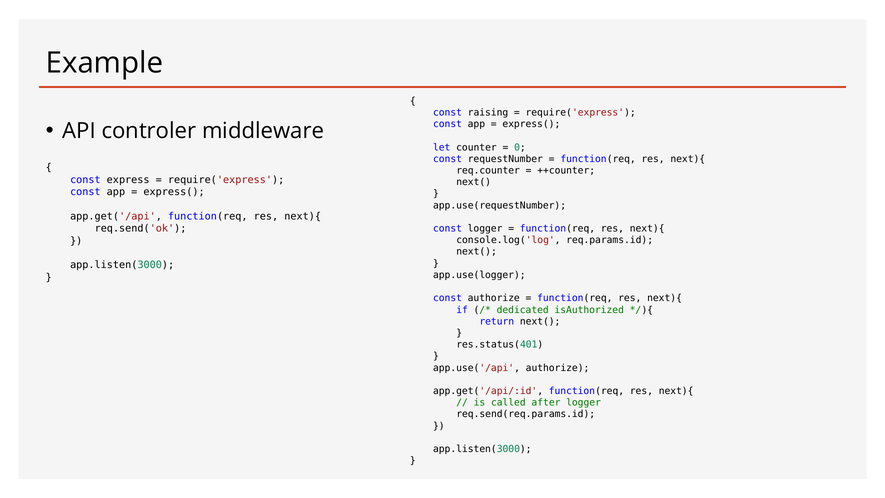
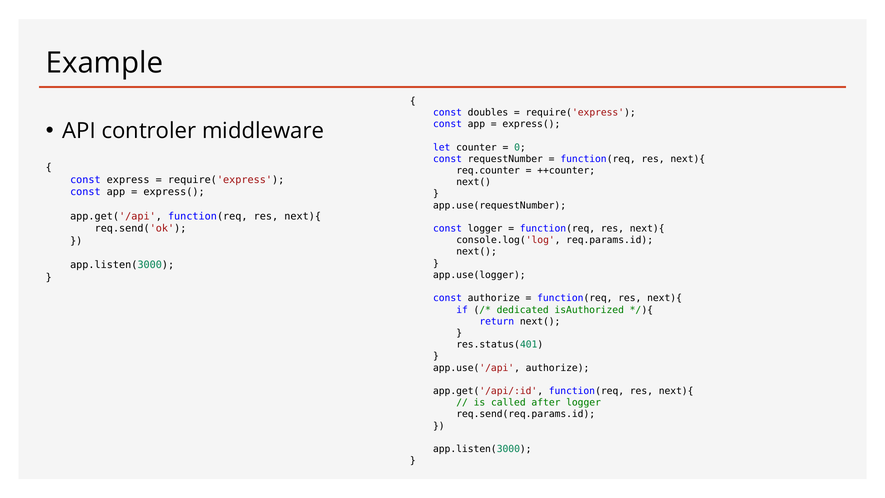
raising: raising -> doubles
